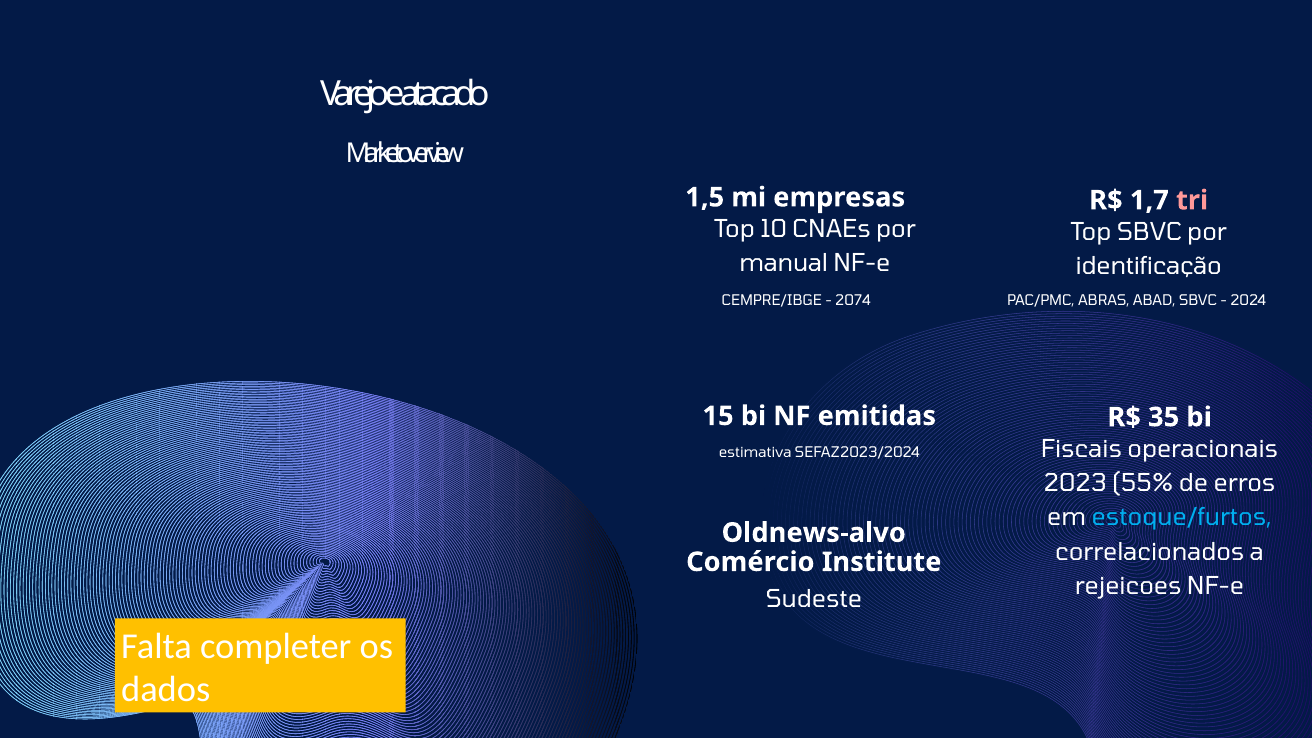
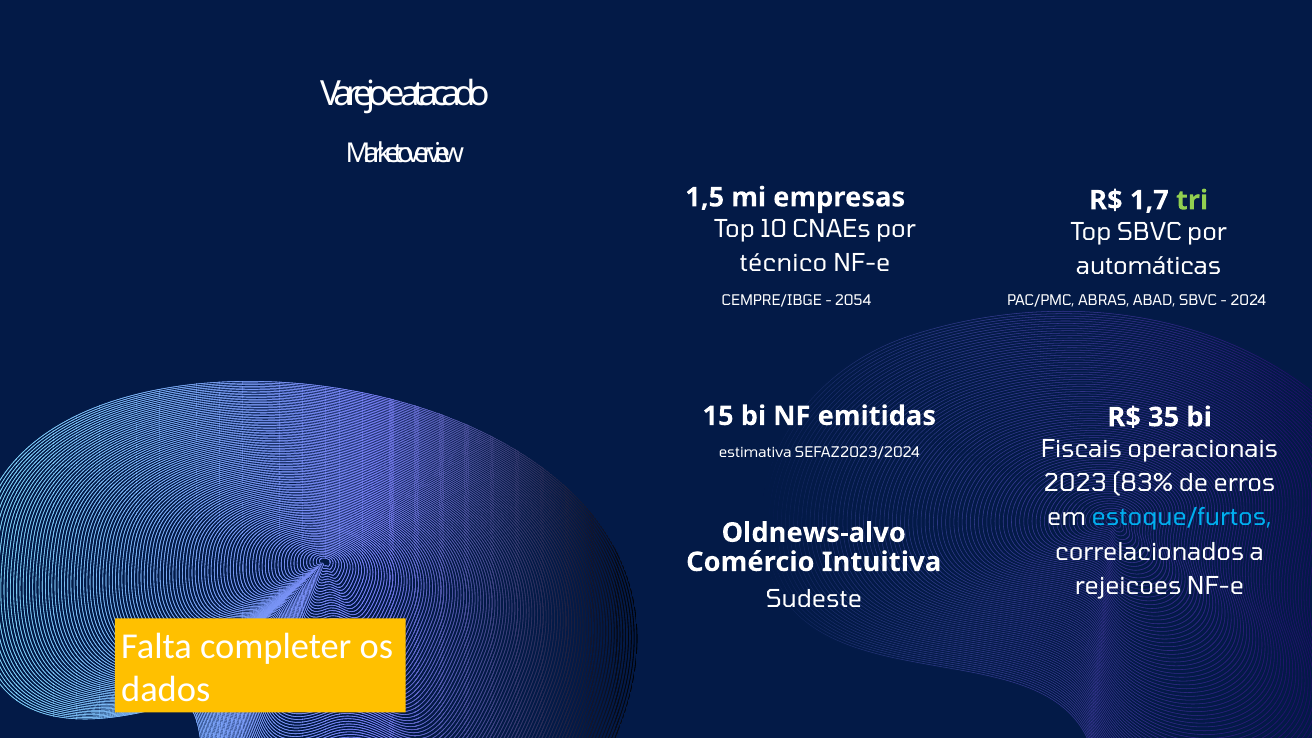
tri colour: pink -> light green
manual: manual -> técnico
identificação: identificação -> automáticas
2074: 2074 -> 2054
55%: 55% -> 83%
Institute: Institute -> Intuitiva
